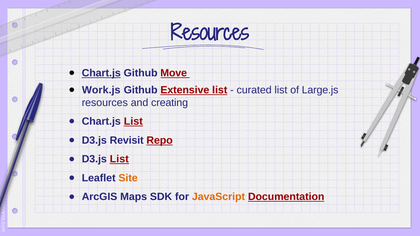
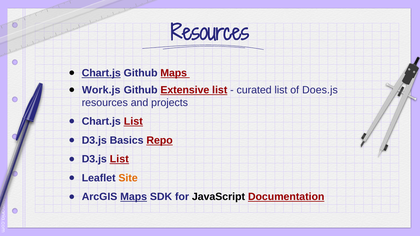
Github Move: Move -> Maps
Large.js: Large.js -> Does.js
creating: creating -> projects
Revisit: Revisit -> Basics
Maps at (134, 197) underline: none -> present
JavaScript colour: orange -> black
